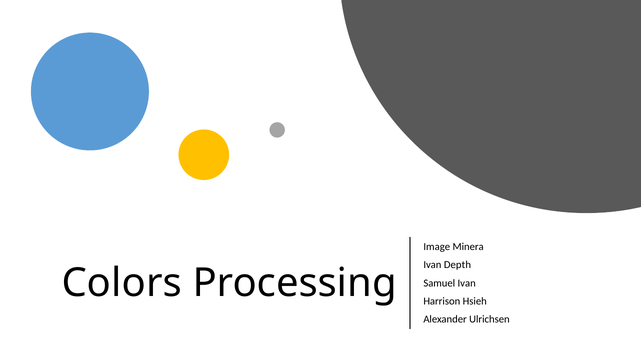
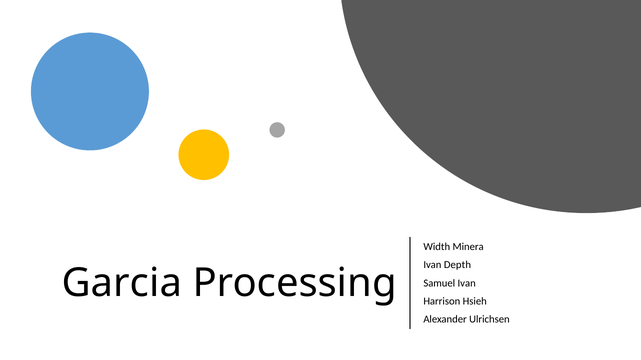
Image: Image -> Width
Colors: Colors -> Garcia
